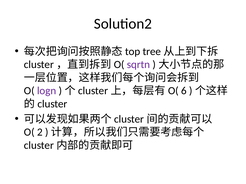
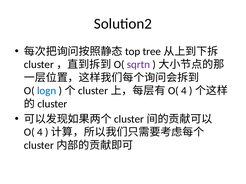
logn colour: purple -> blue
6 at (184, 91): 6 -> 4
2 at (40, 133): 2 -> 4
